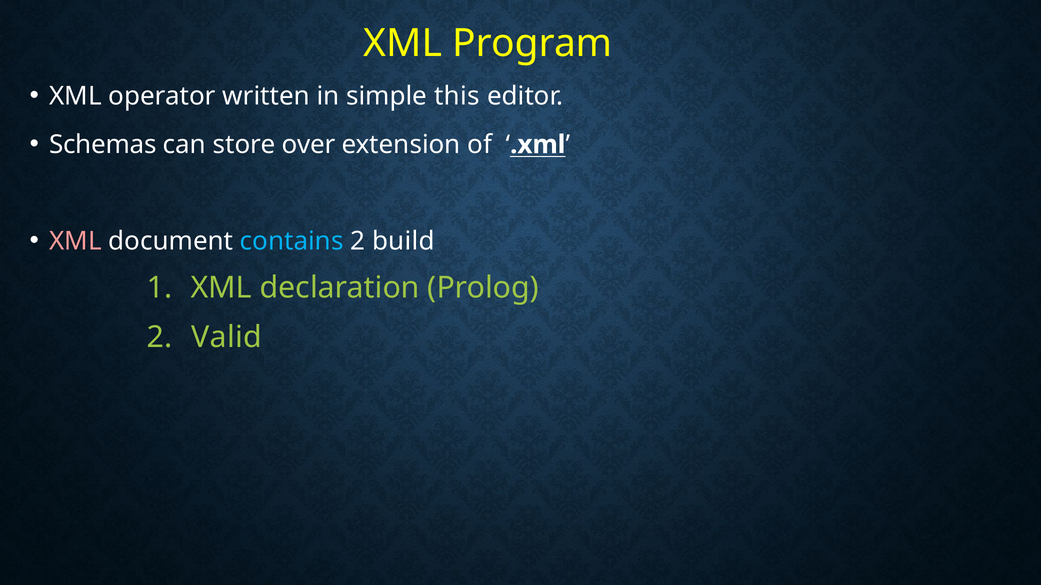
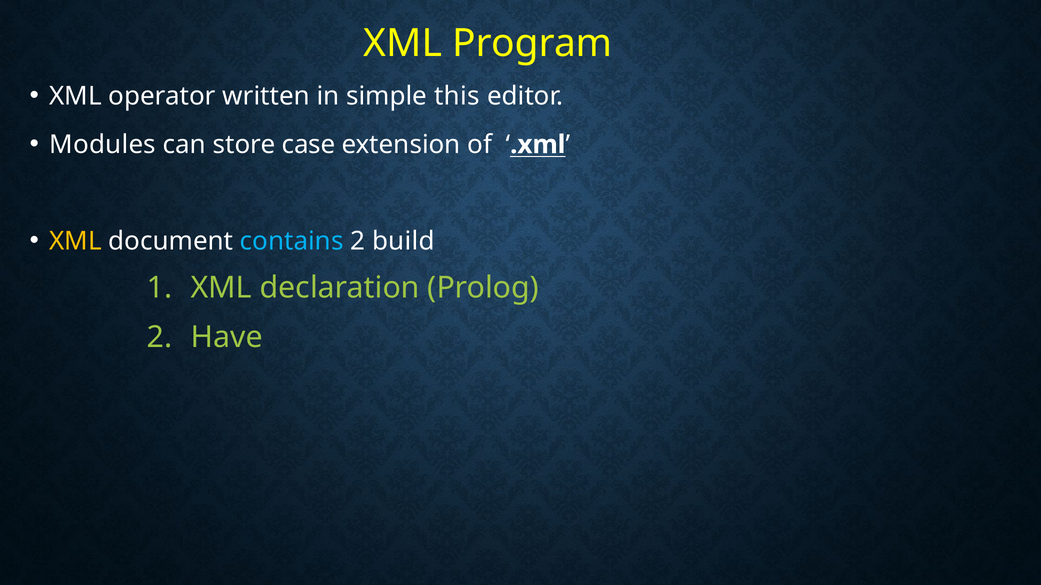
Schemas: Schemas -> Modules
over: over -> case
XML at (75, 241) colour: pink -> yellow
Valid: Valid -> Have
